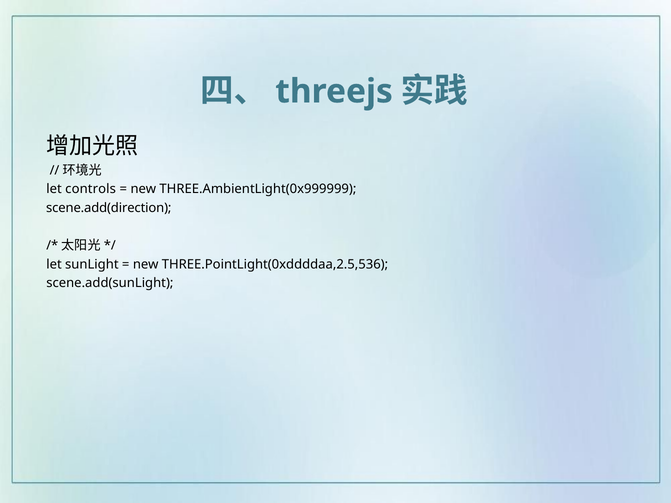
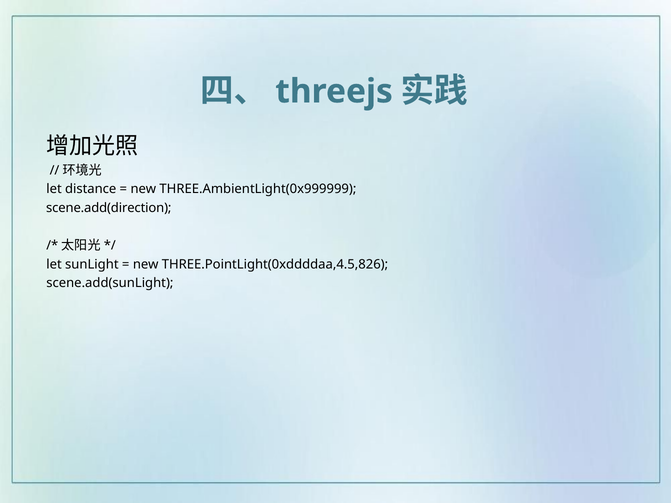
controls: controls -> distance
THREE.PointLight(0xddddaa,2.5,536: THREE.PointLight(0xddddaa,2.5,536 -> THREE.PointLight(0xddddaa,4.5,826
